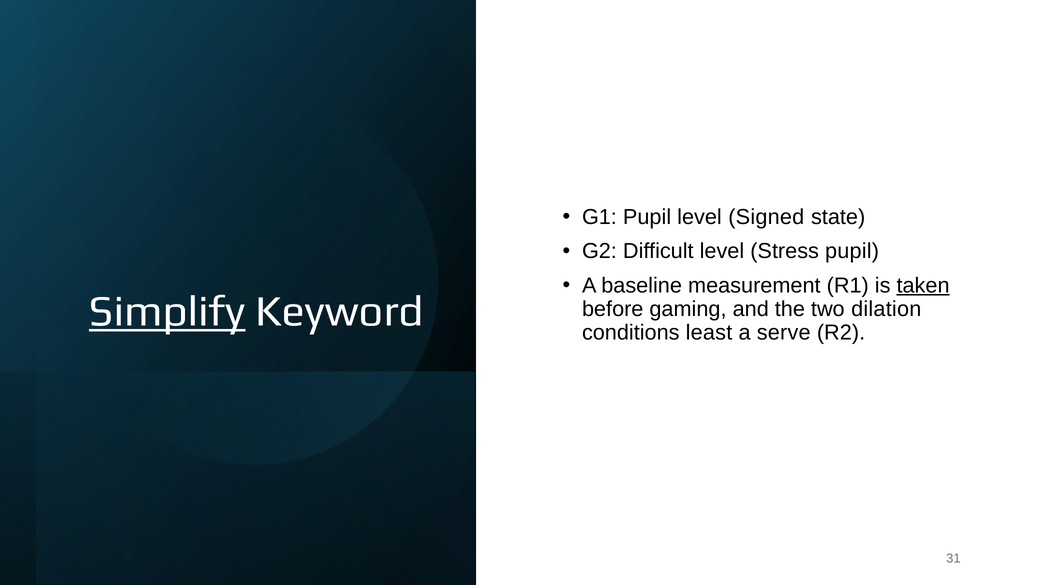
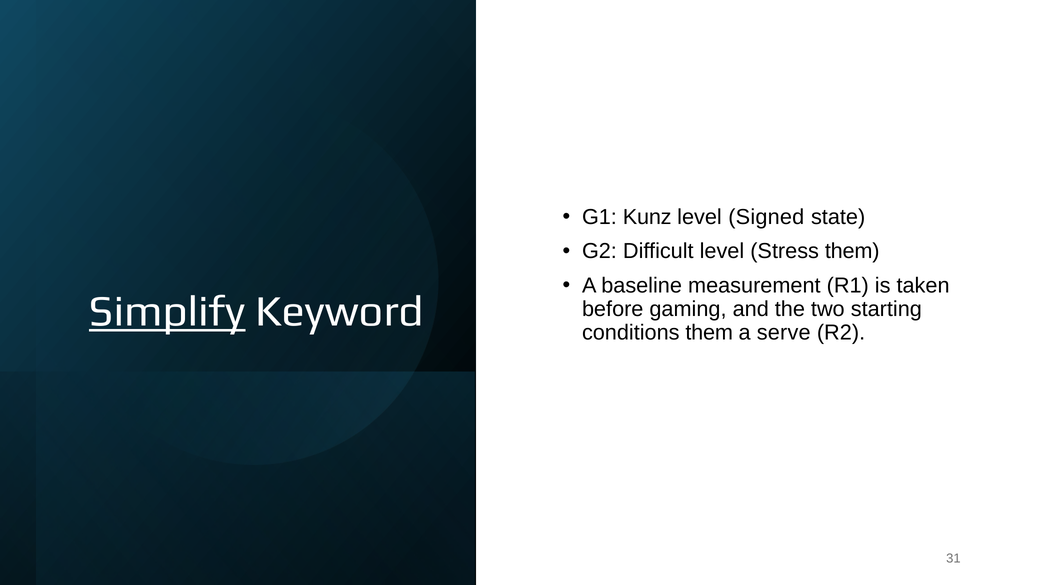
G1 Pupil: Pupil -> Kunz
Stress pupil: pupil -> them
taken underline: present -> none
dilation: dilation -> starting
conditions least: least -> them
